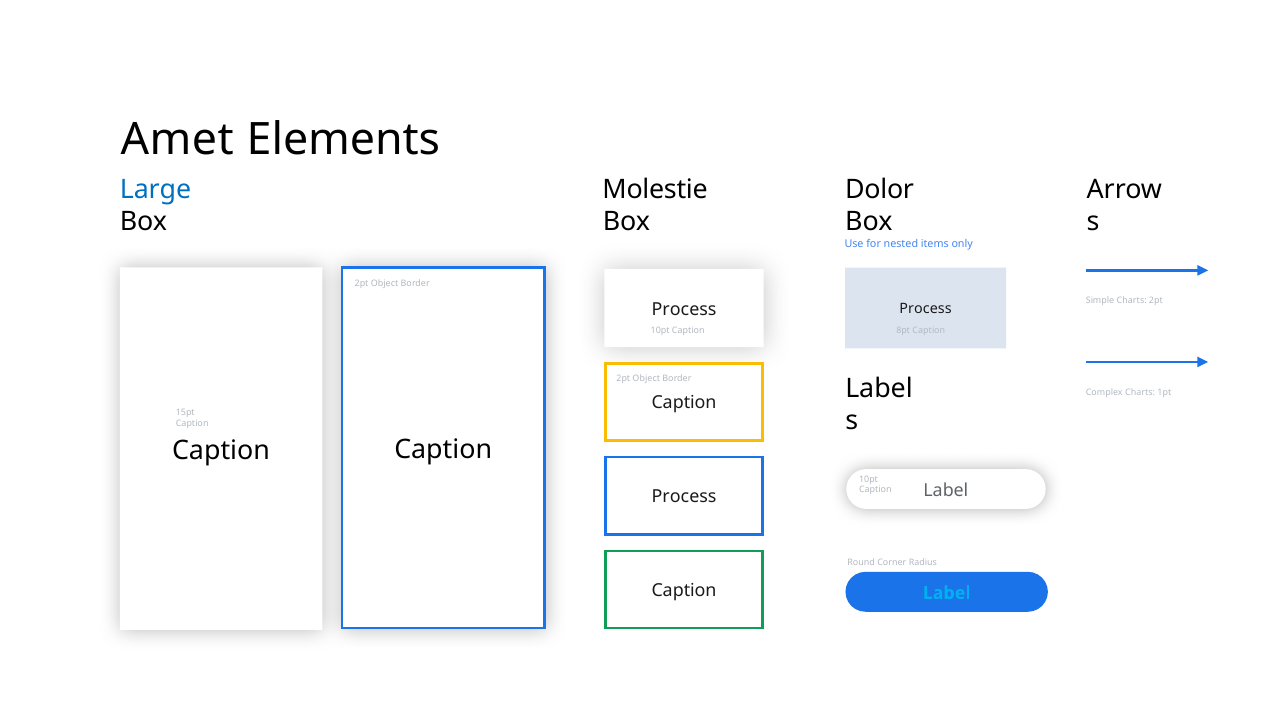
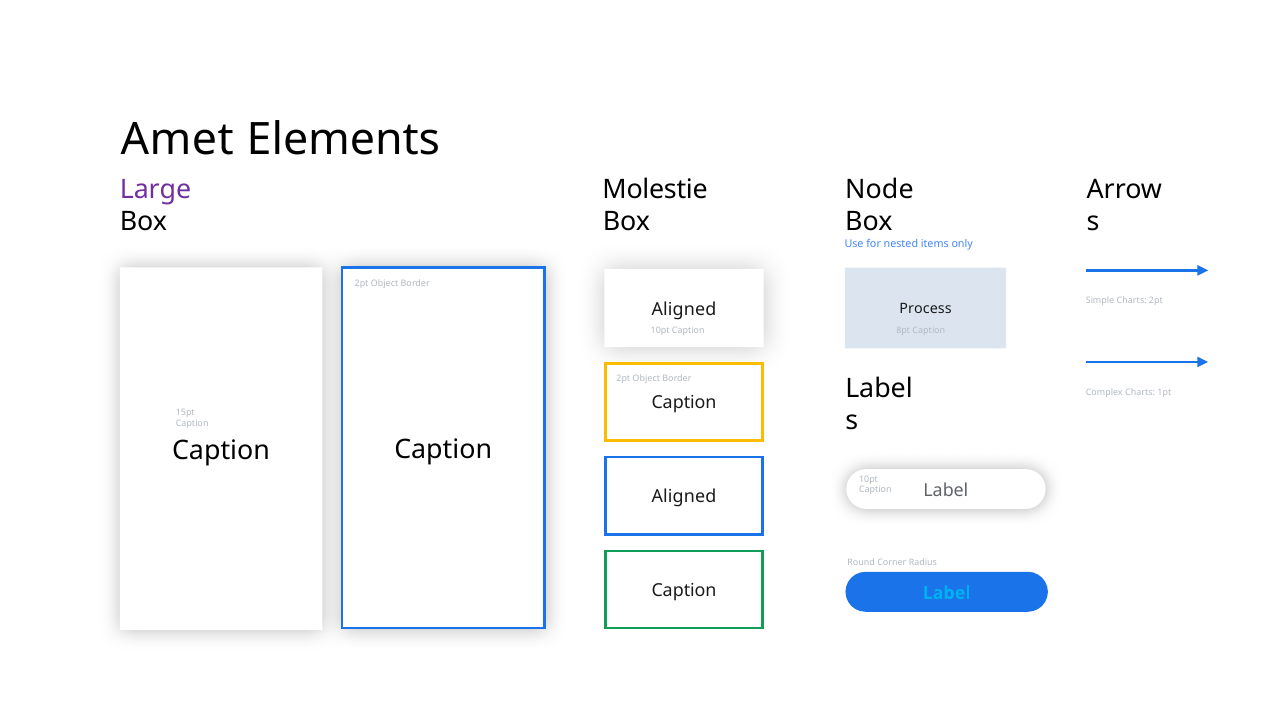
Large colour: blue -> purple
Dolor: Dolor -> Node
Process at (684, 309): Process -> Aligned
Process at (684, 497): Process -> Aligned
